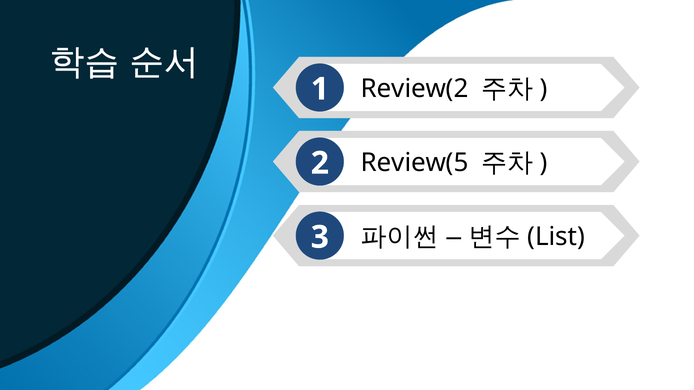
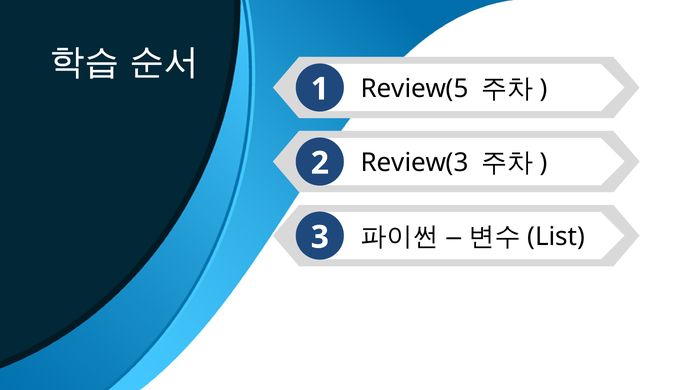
Review(2: Review(2 -> Review(5
Review(5: Review(5 -> Review(3
